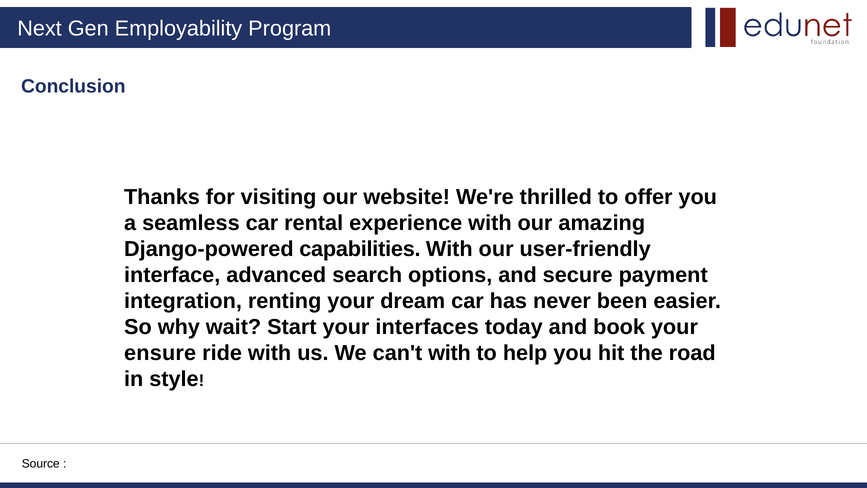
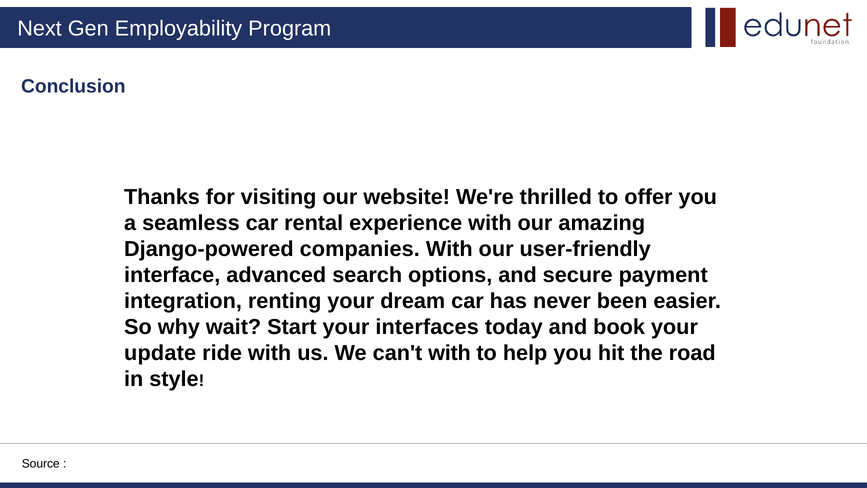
capabilities: capabilities -> companies
ensure: ensure -> update
